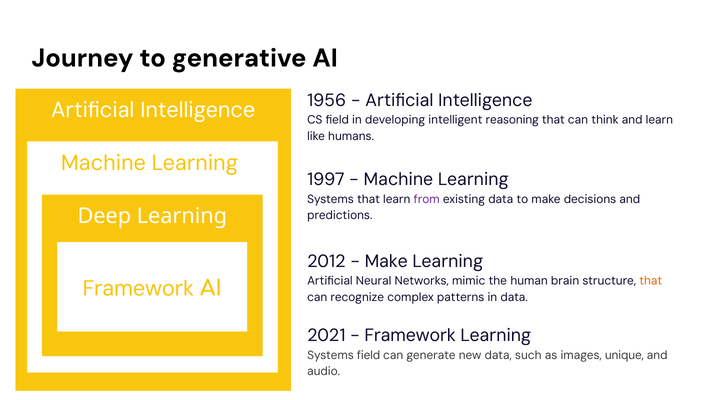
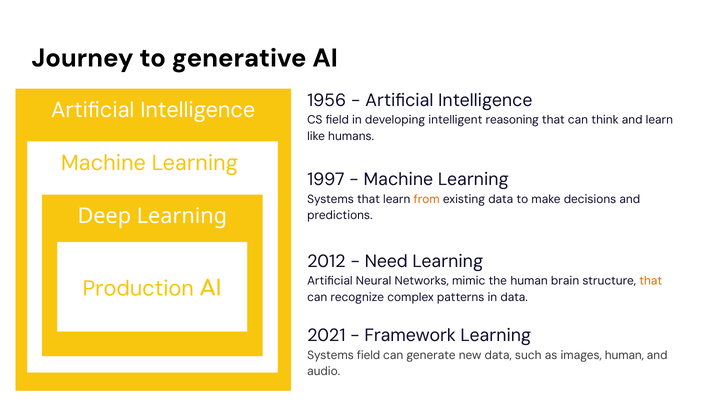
from colour: purple -> orange
Make at (386, 261): Make -> Need
Framework at (138, 288): Framework -> Production
images unique: unique -> human
